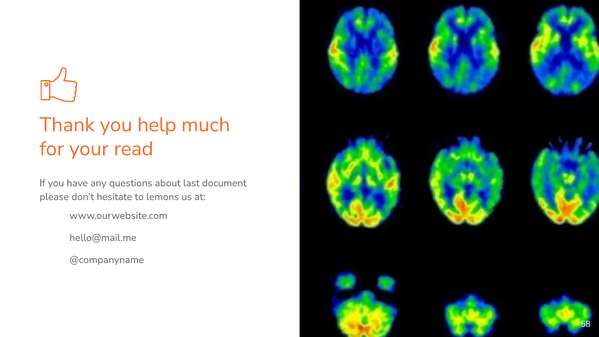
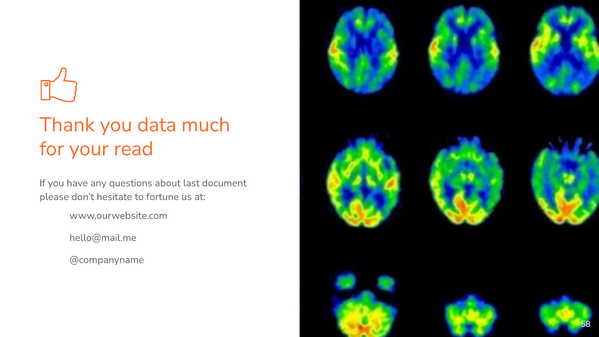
help: help -> data
lemons: lemons -> fortune
